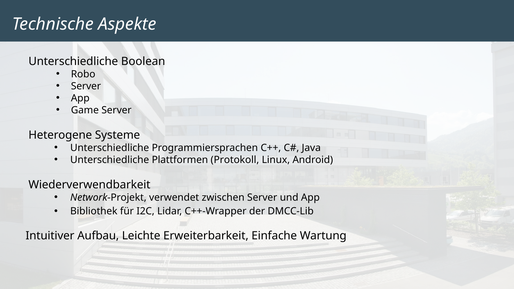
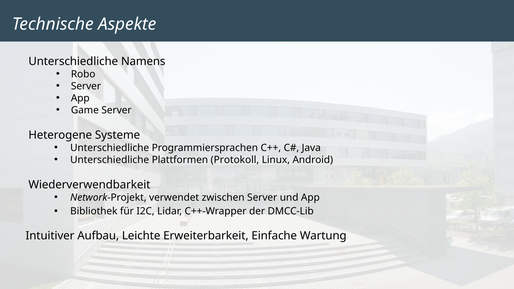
Boolean: Boolean -> Namens
